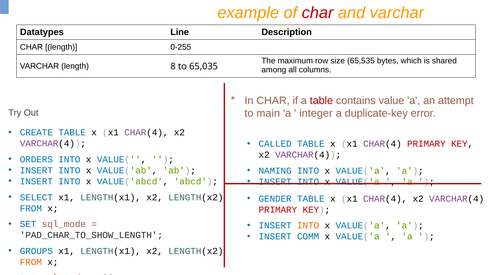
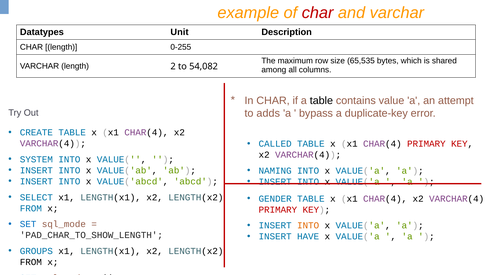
Line: Line -> Unit
8: 8 -> 2
65,035: 65,035 -> 54,082
table at (321, 101) colour: red -> black
main: main -> adds
integer: integer -> bypass
ORDERS: ORDERS -> SYSTEM
COMM: COMM -> HAVE
FROM at (31, 262) colour: orange -> black
